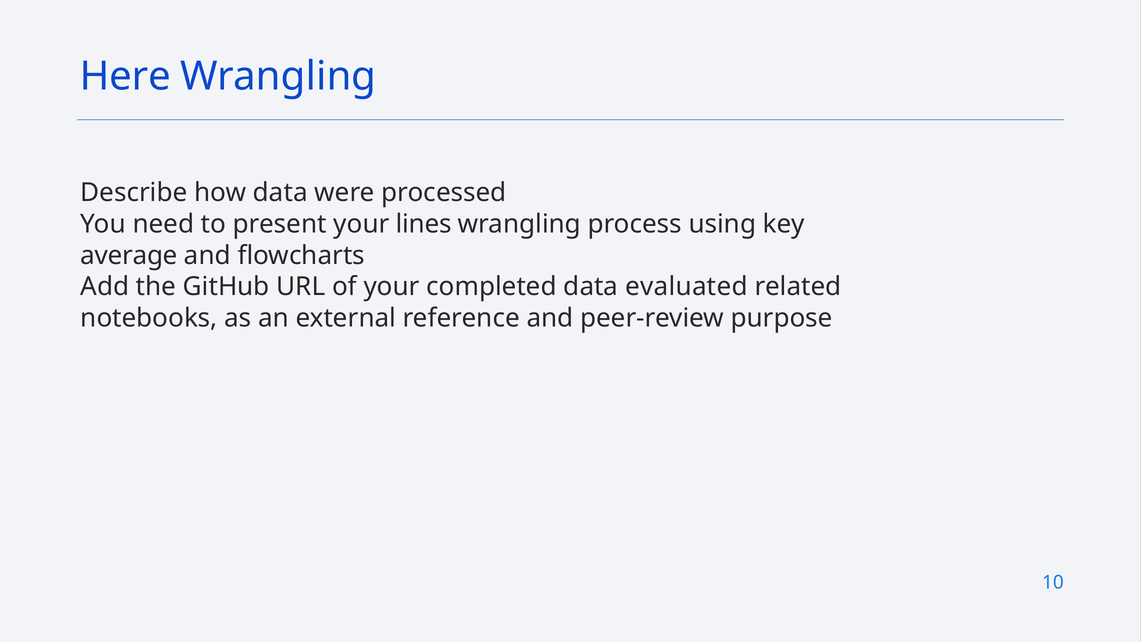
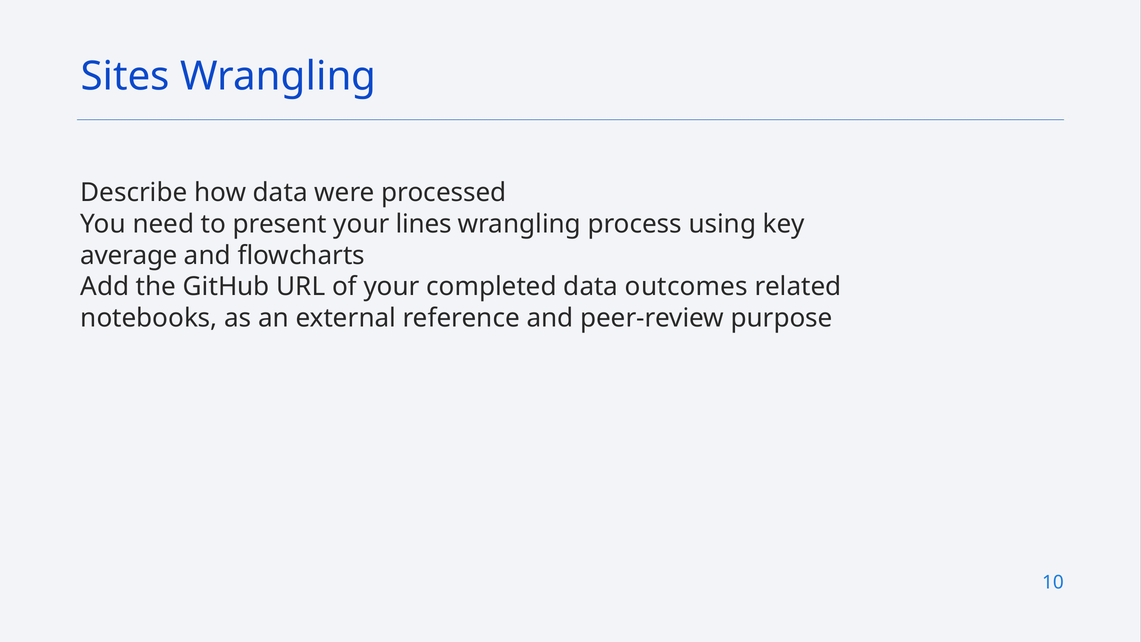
Here: Here -> Sites
evaluated: evaluated -> outcomes
